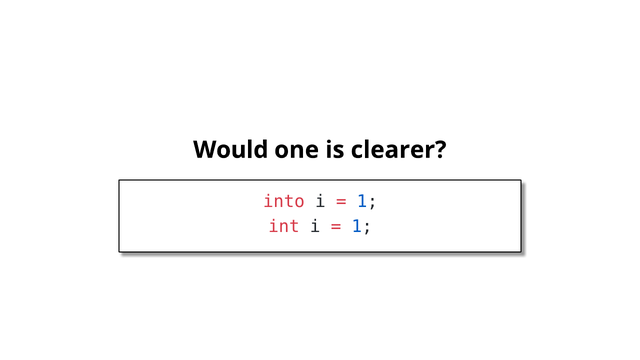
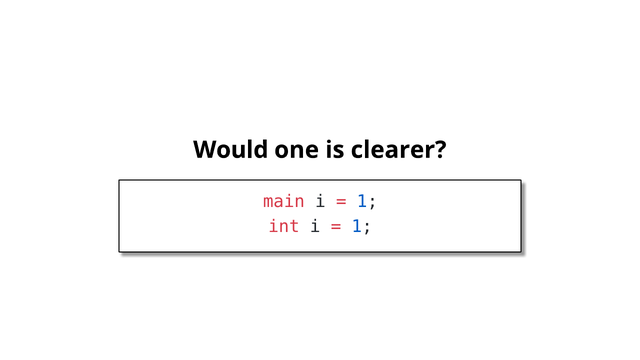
into: into -> main
